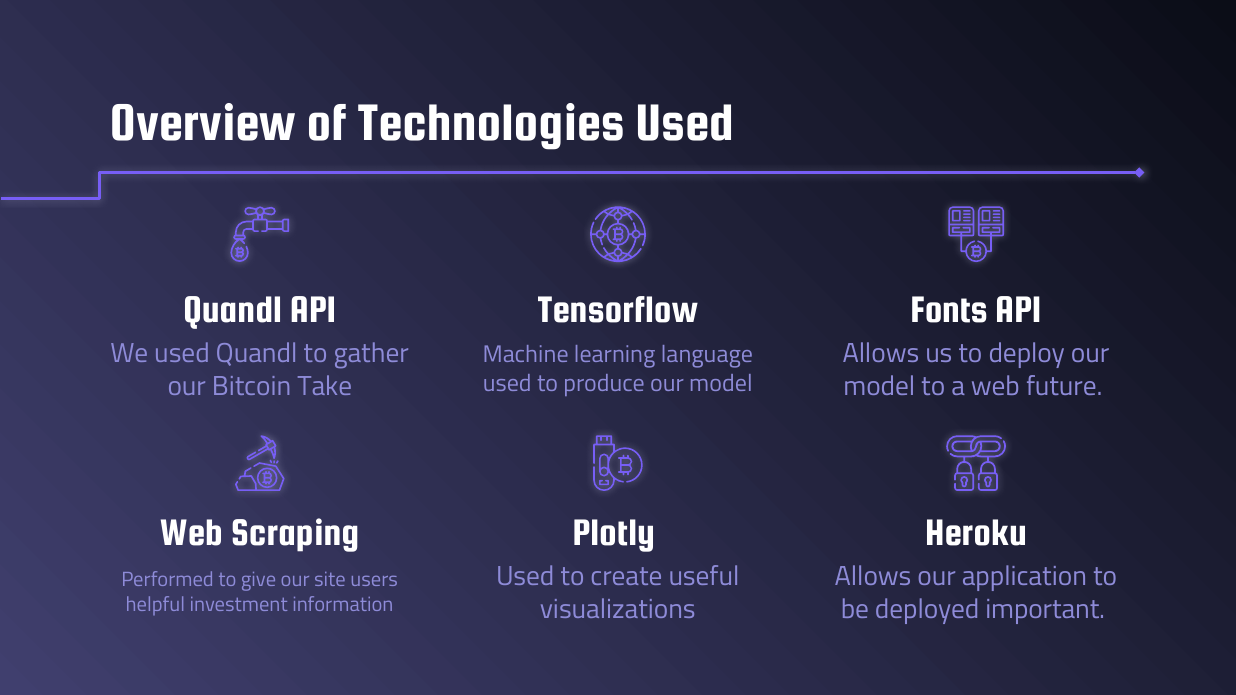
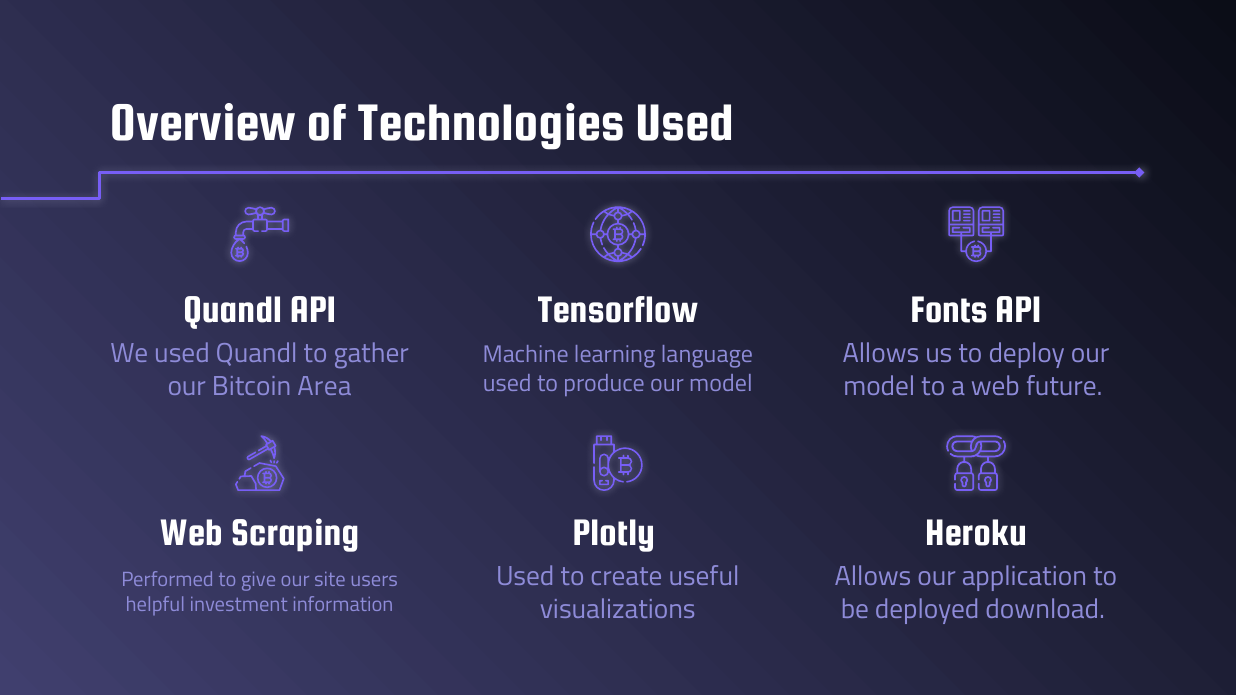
Take: Take -> Area
important: important -> download
